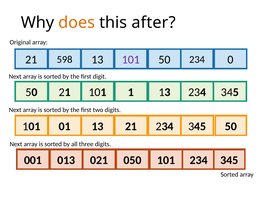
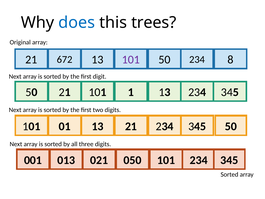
does colour: orange -> blue
after: after -> trees
598: 598 -> 672
0: 0 -> 8
